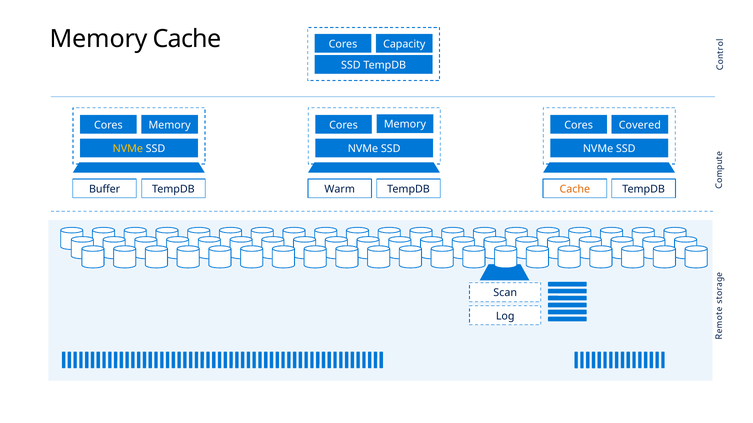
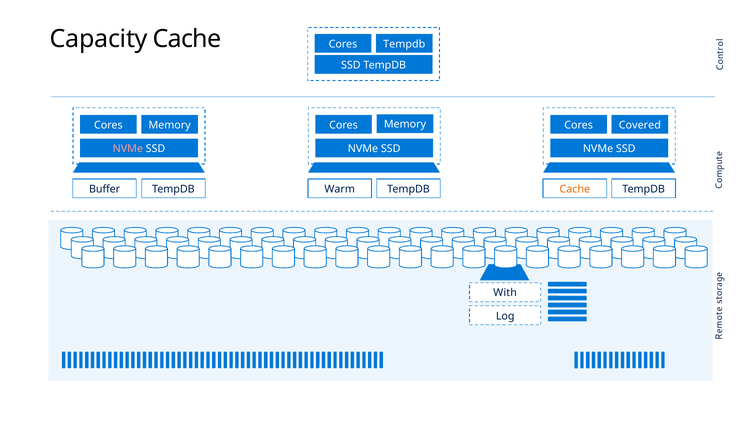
Memory at (99, 39): Memory -> Capacity
Cores Capacity: Capacity -> Tempdb
NVMe at (128, 149) colour: yellow -> pink
Scan: Scan -> With
